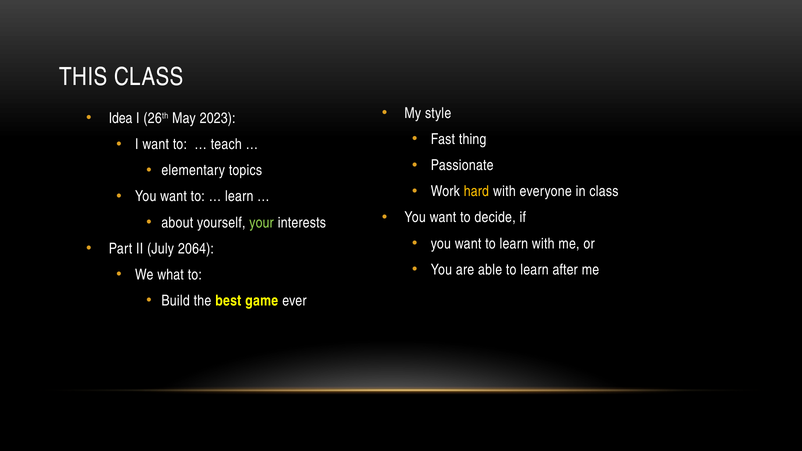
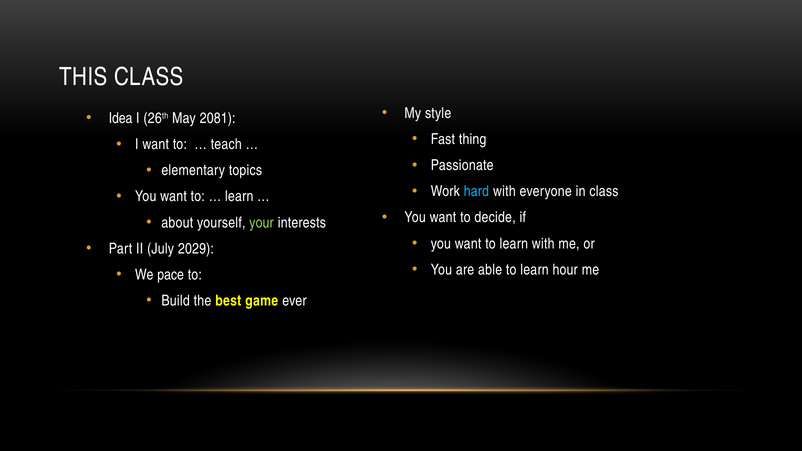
2023: 2023 -> 2081
hard colour: yellow -> light blue
2064: 2064 -> 2029
after: after -> hour
what: what -> pace
